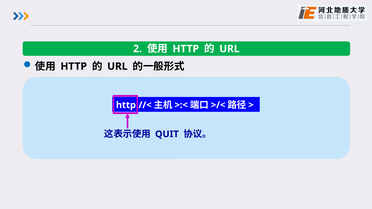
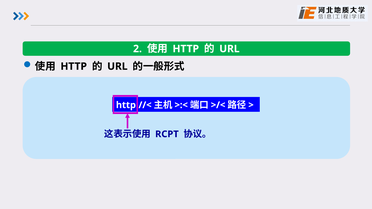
QUIT: QUIT -> RCPT
